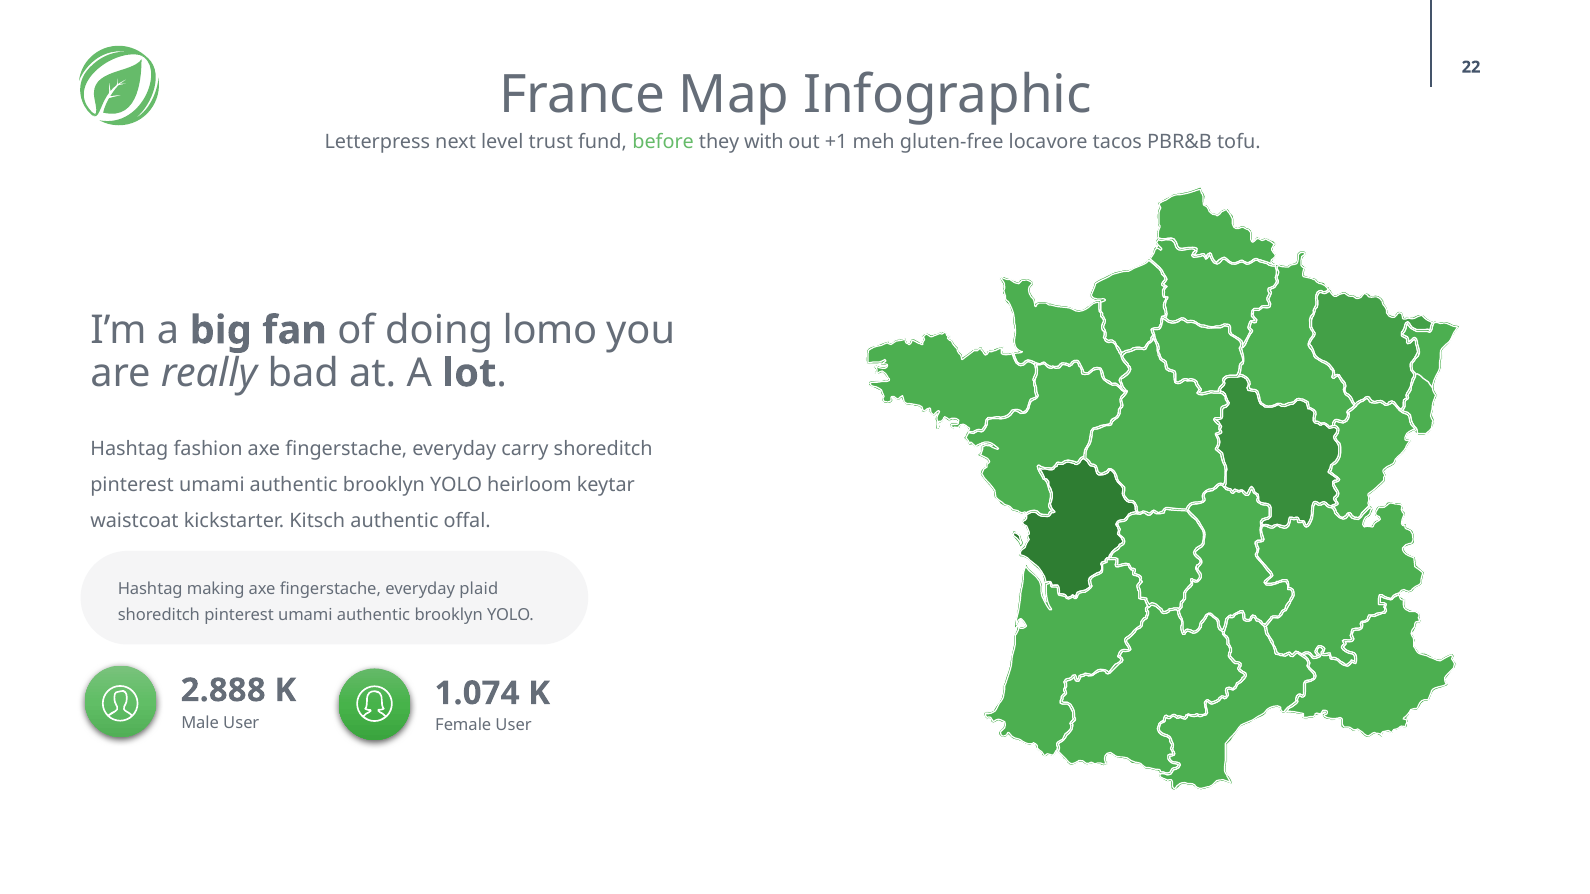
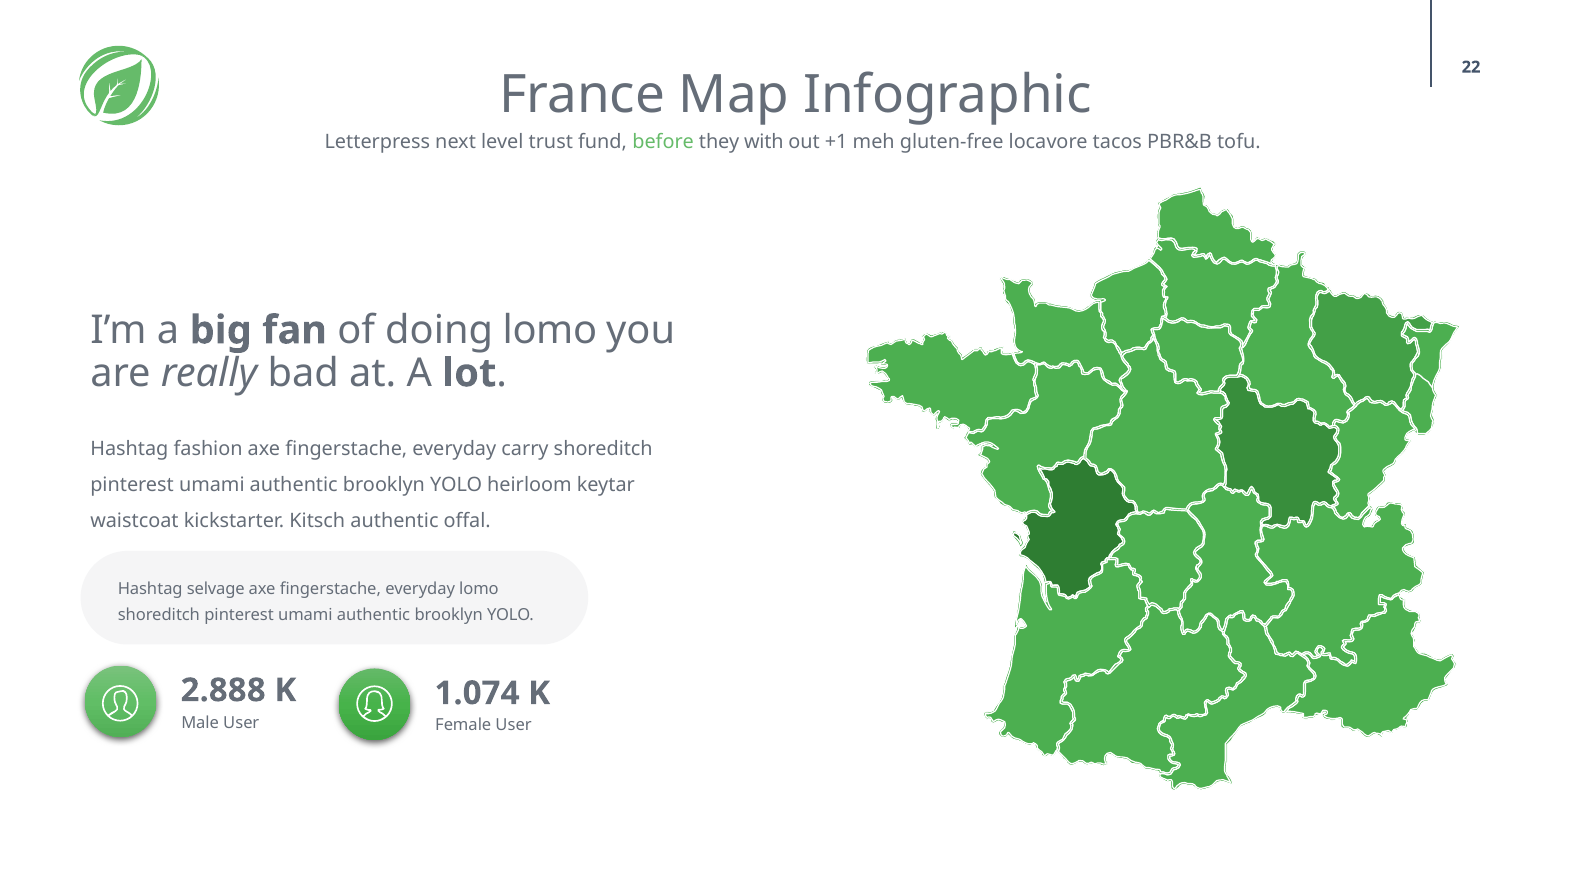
making: making -> selvage
everyday plaid: plaid -> lomo
